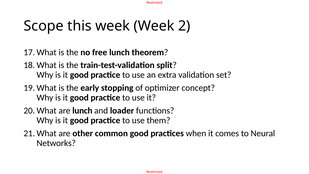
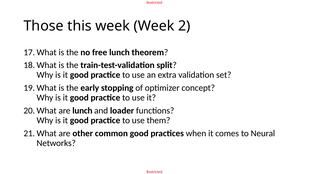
Scope: Scope -> Those
